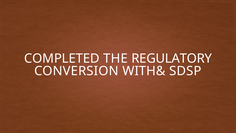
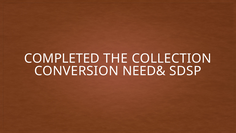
REGULATORY: REGULATORY -> COLLECTION
WITH&: WITH& -> NEED&
